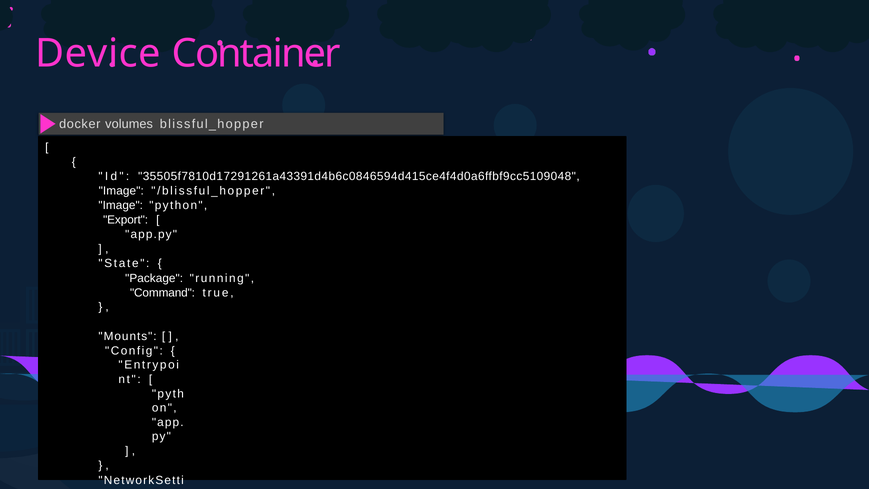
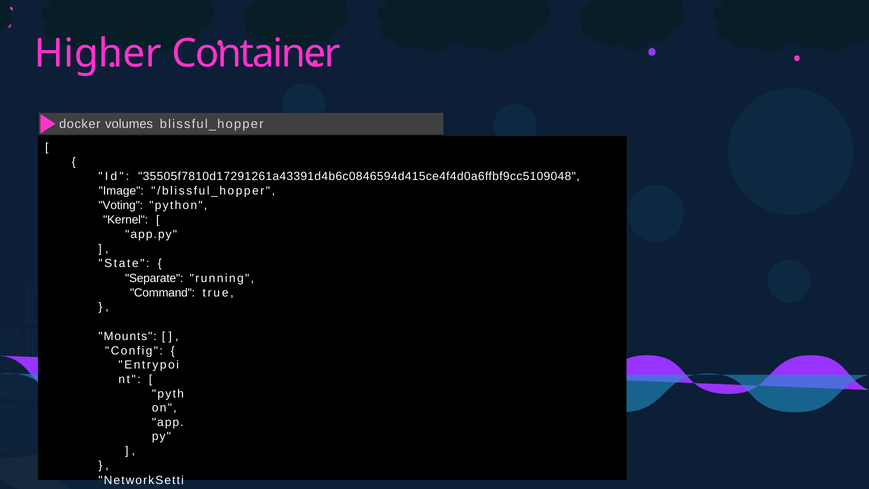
Device: Device -> Higher
Image at (121, 205): Image -> Voting
Export: Export -> Kernel
Package: Package -> Separate
